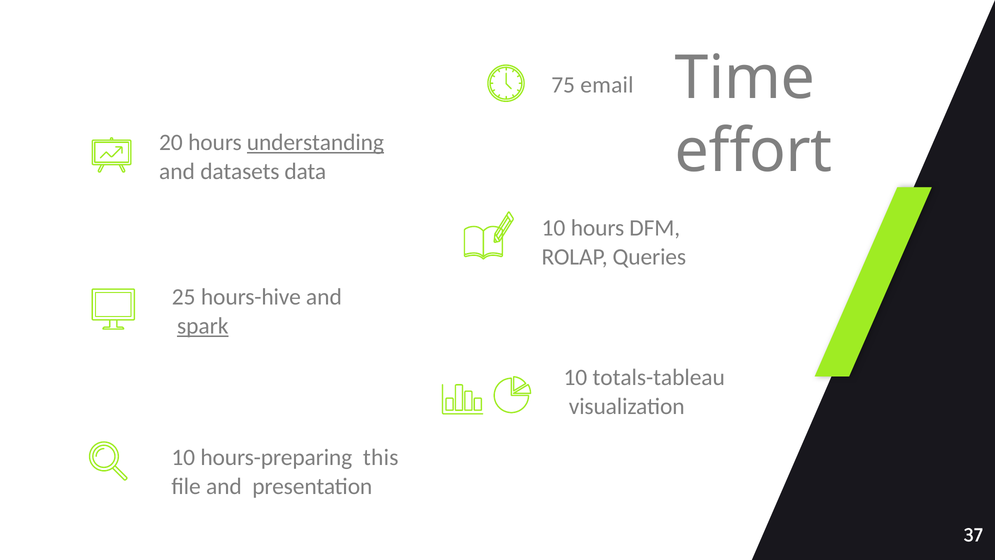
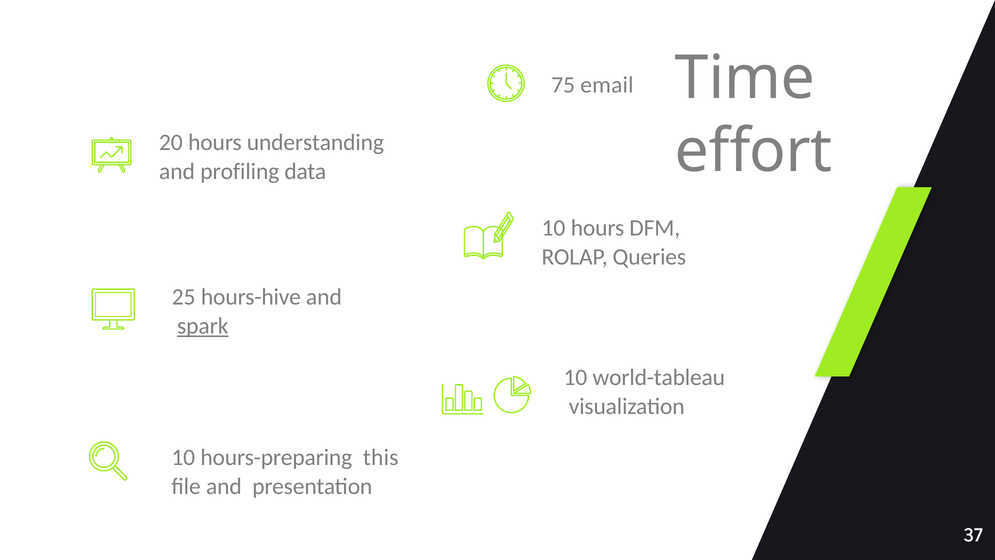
understanding underline: present -> none
datasets: datasets -> profiling
totals-tableau: totals-tableau -> world-tableau
